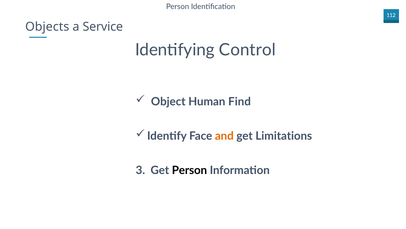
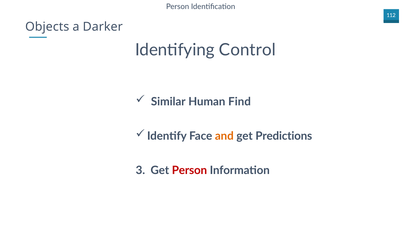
Service: Service -> Darker
Object: Object -> Similar
Limitations: Limitations -> Predictions
Person at (189, 170) colour: black -> red
